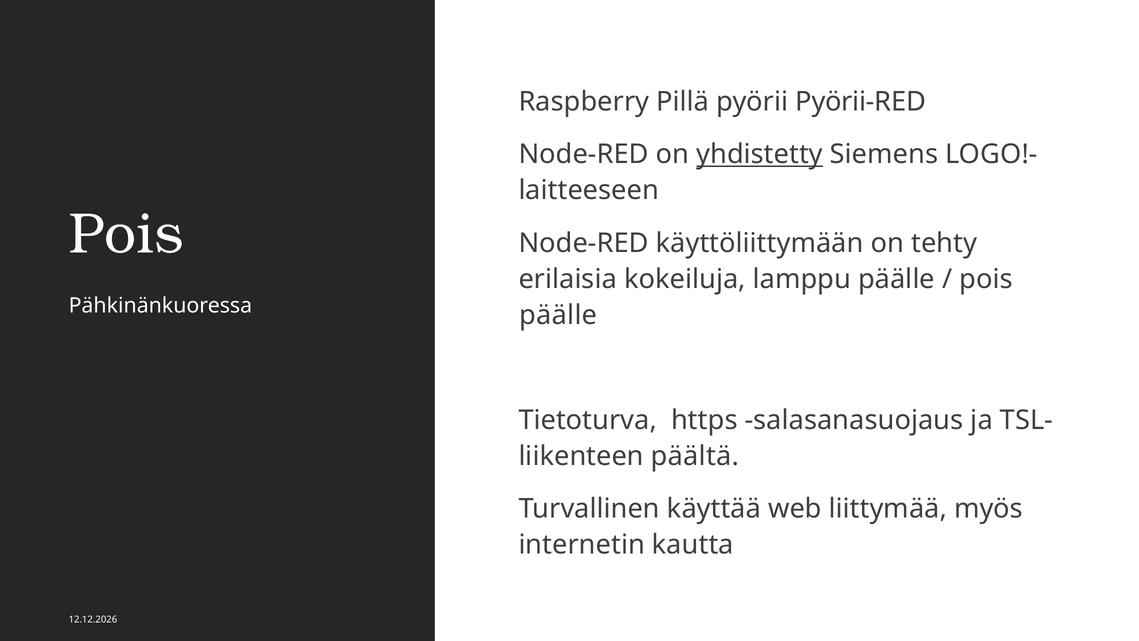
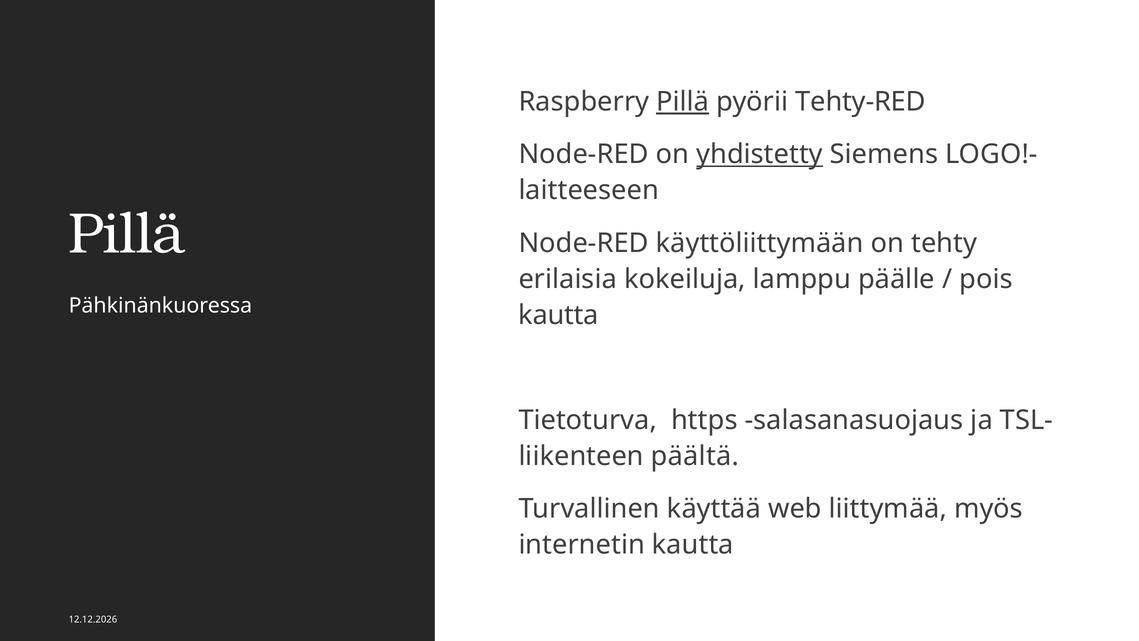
Pillä at (683, 102) underline: none -> present
Pyörii-RED: Pyörii-RED -> Tehty-RED
Pois at (126, 234): Pois -> Pillä
päälle at (558, 315): päälle -> kautta
